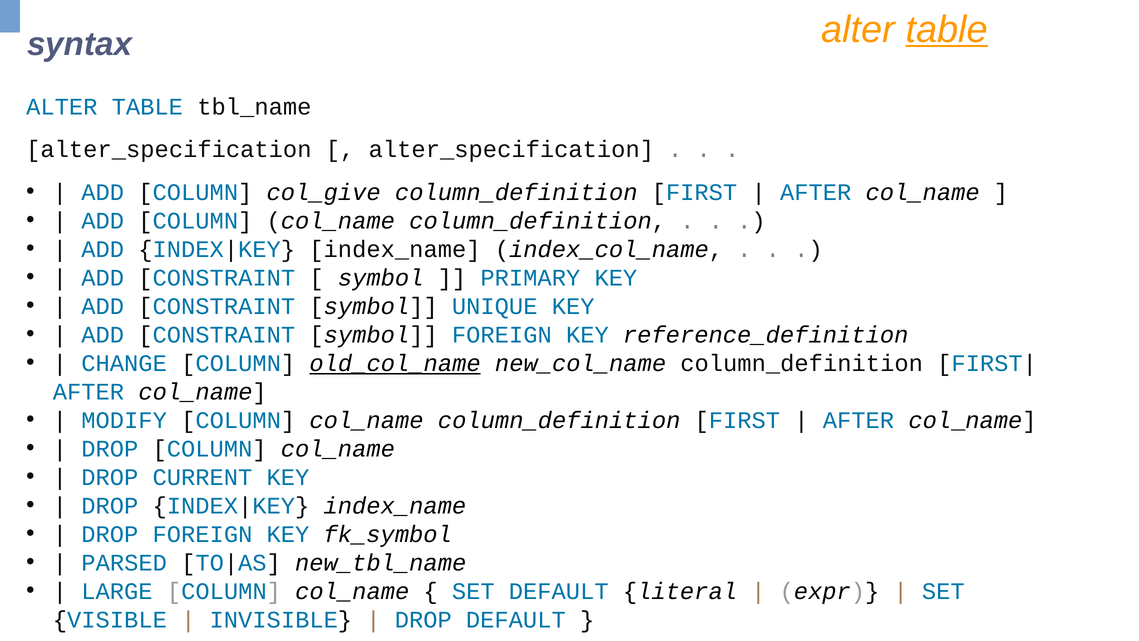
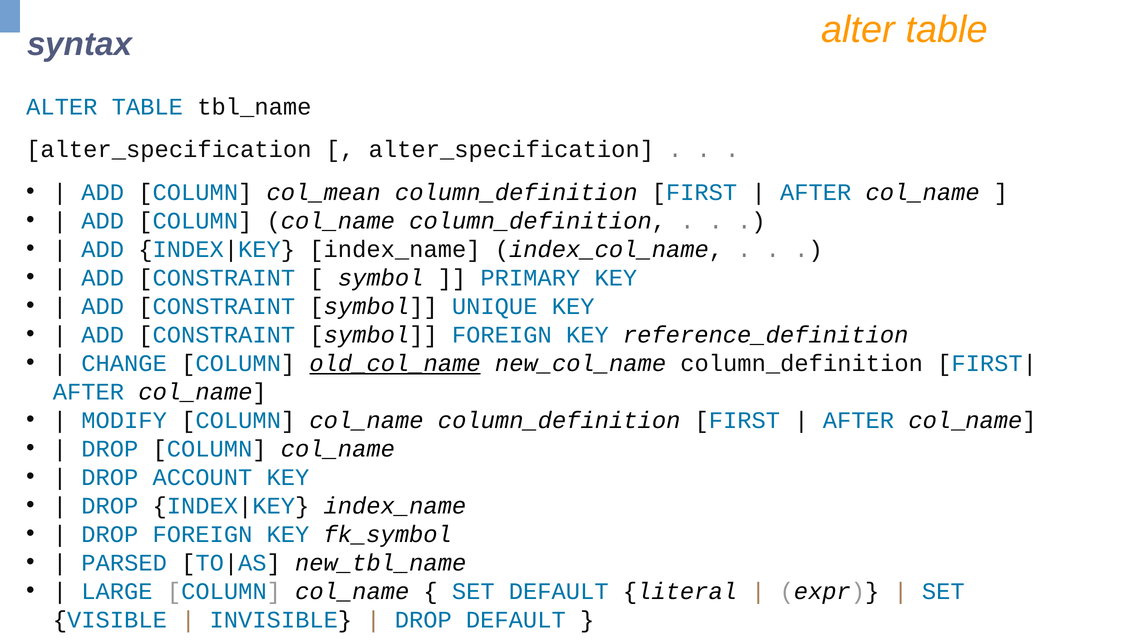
table at (947, 30) underline: present -> none
col_give: col_give -> col_mean
CURRENT: CURRENT -> ACCOUNT
